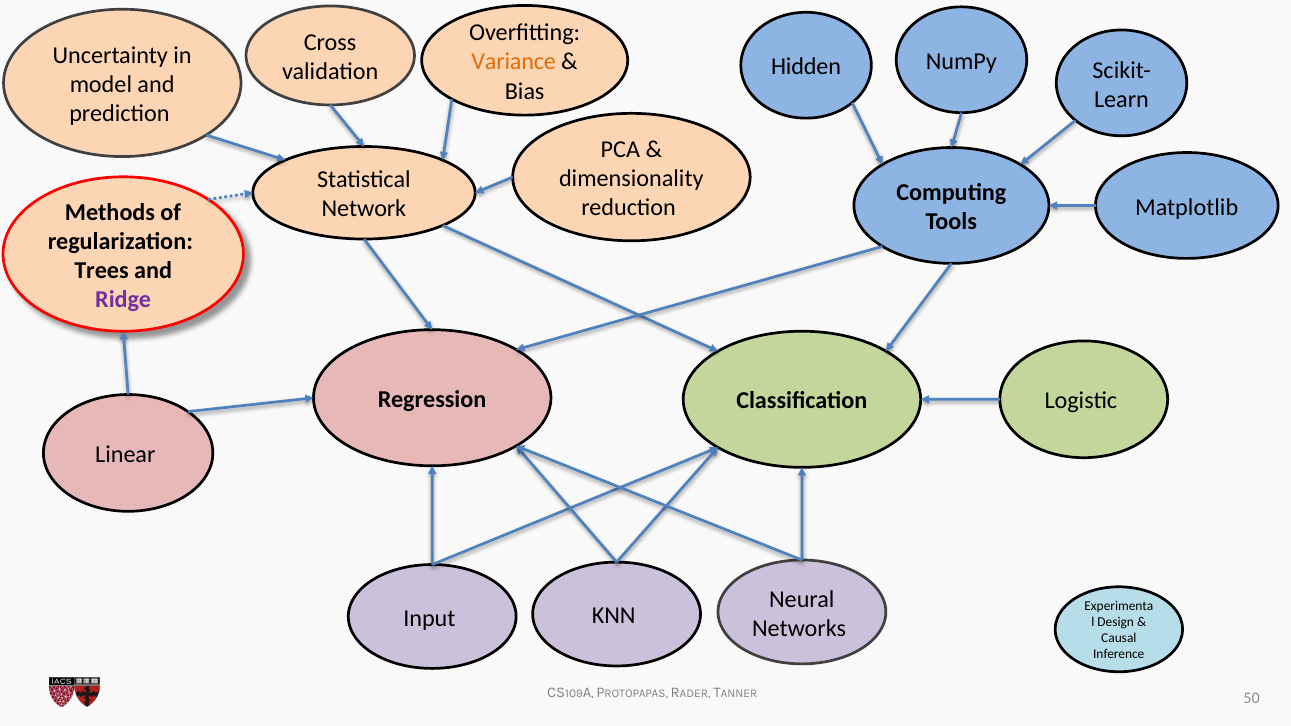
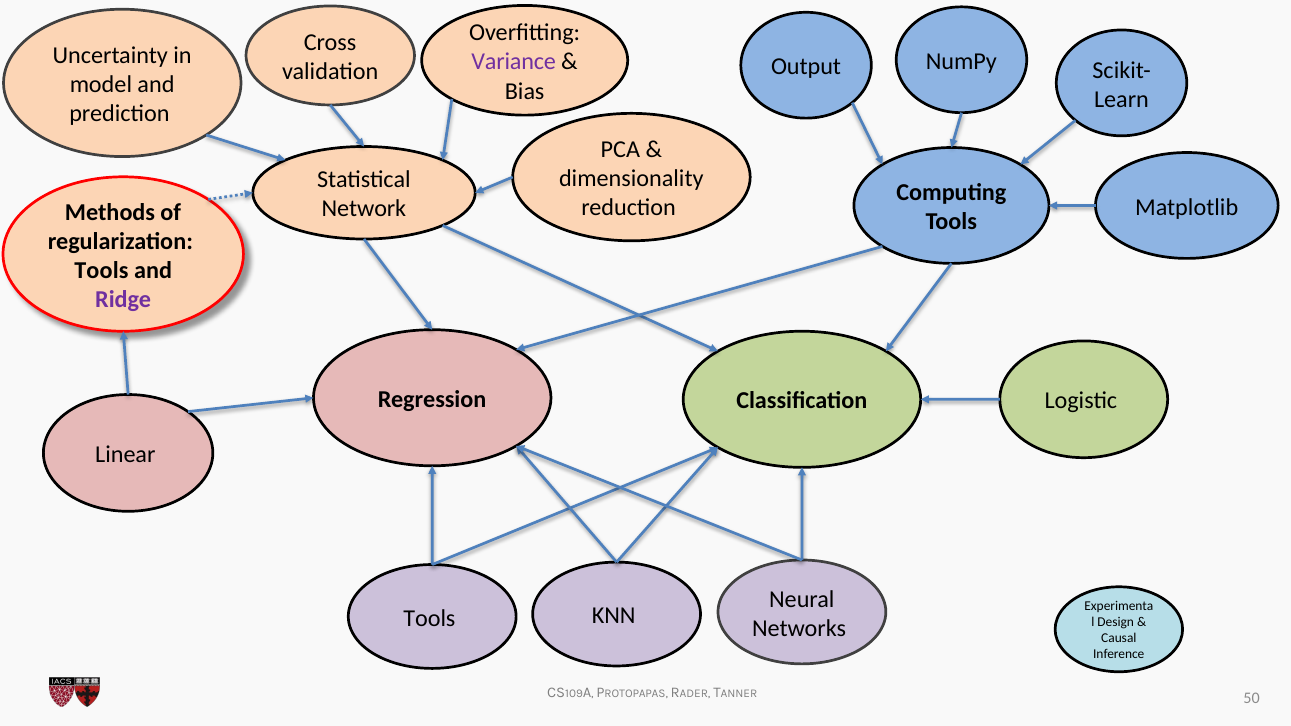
Variance colour: orange -> purple
Hidden: Hidden -> Output
Trees at (101, 270): Trees -> Tools
Input at (429, 618): Input -> Tools
